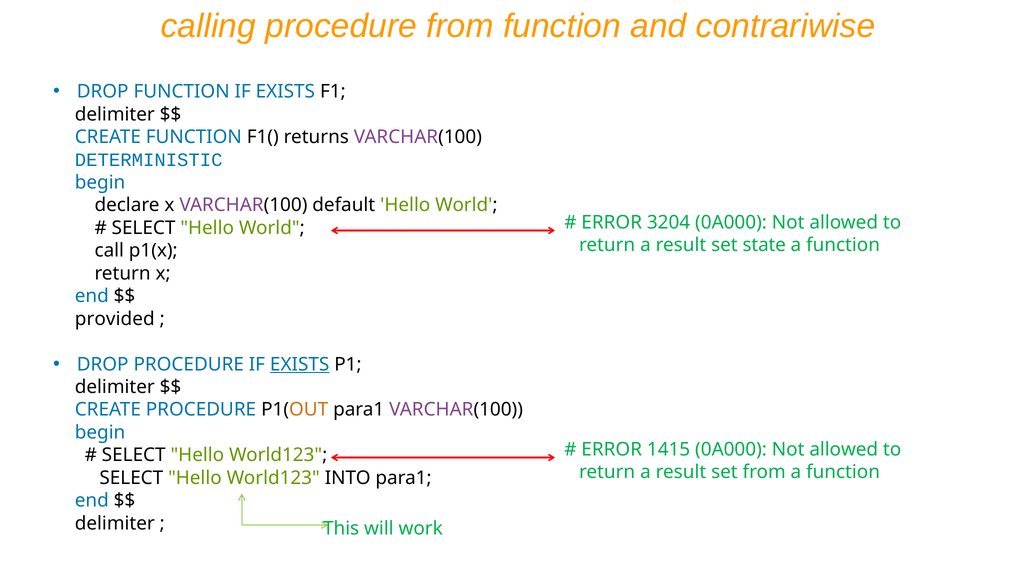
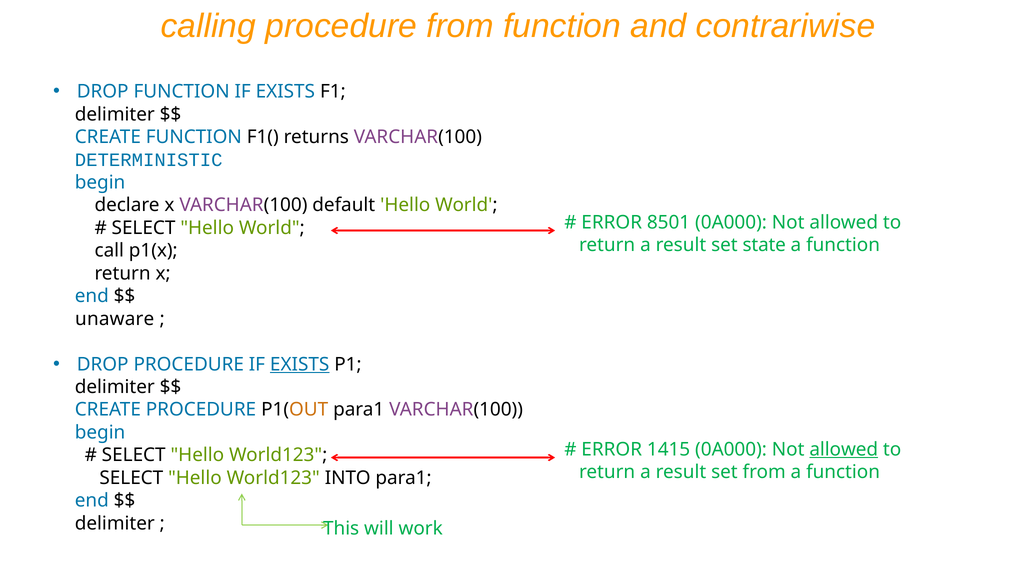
3204: 3204 -> 8501
provided: provided -> unaware
allowed at (844, 450) underline: none -> present
